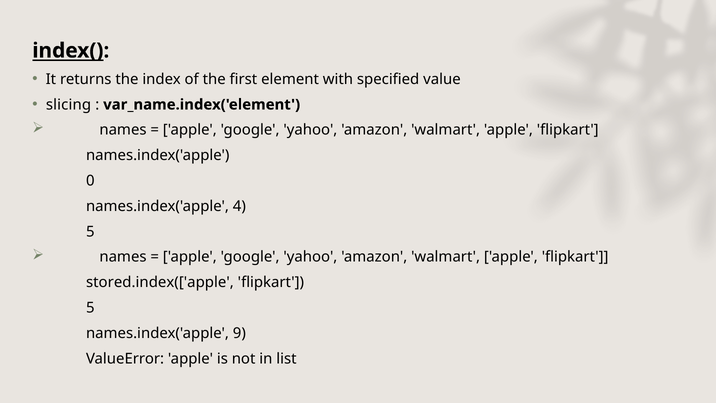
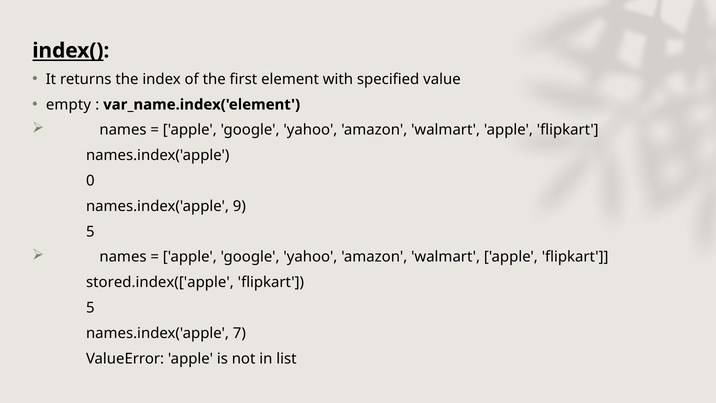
slicing: slicing -> empty
4: 4 -> 9
9: 9 -> 7
